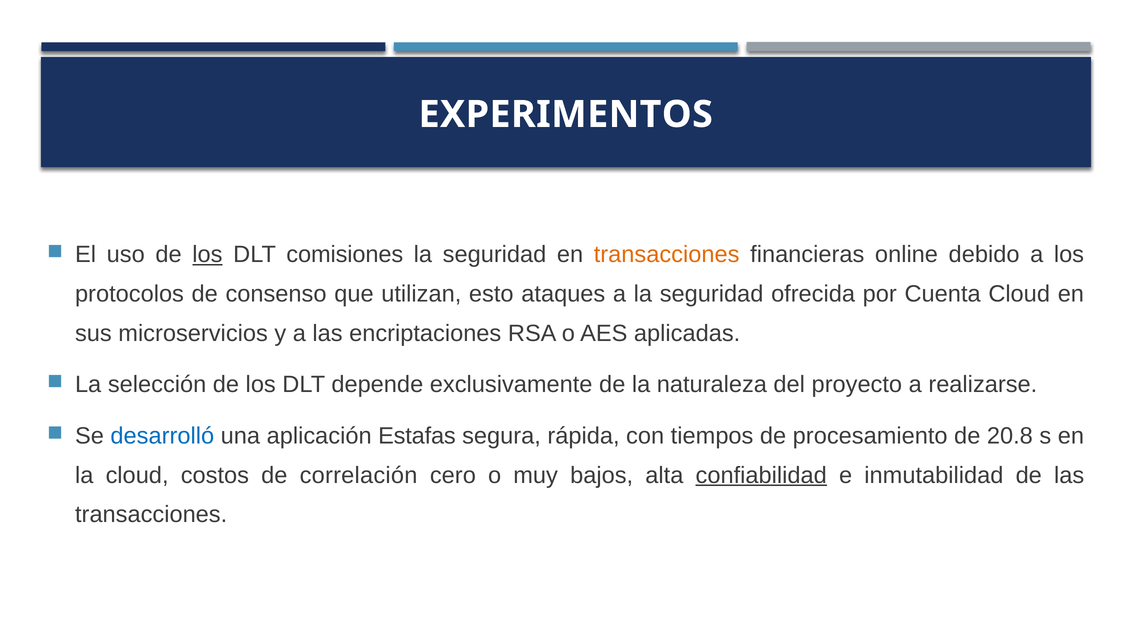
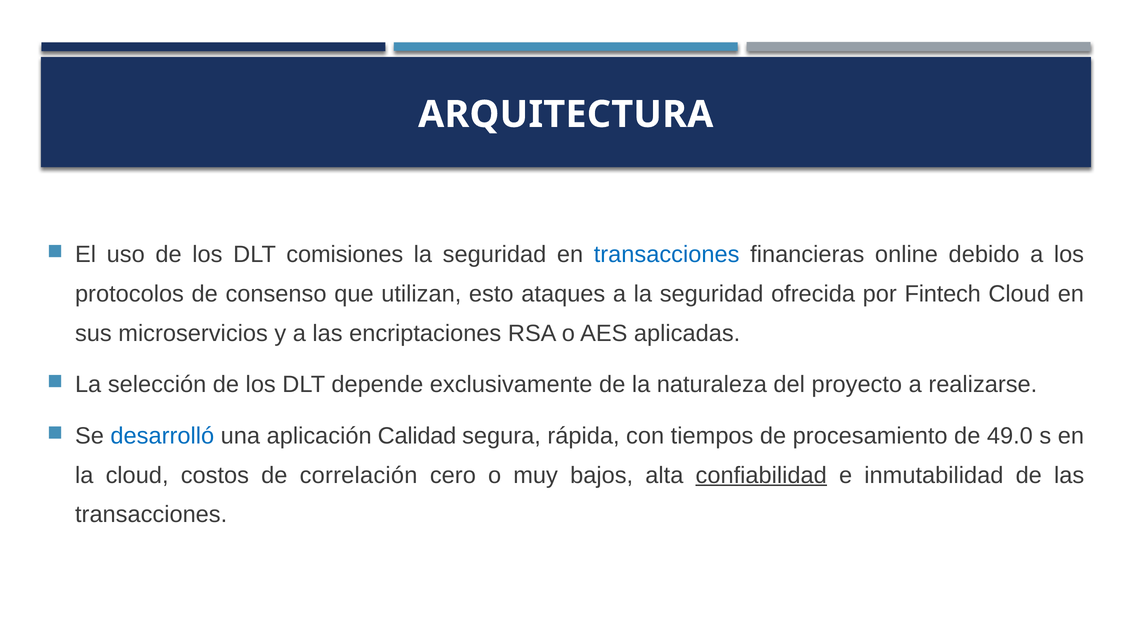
EXPERIMENTOS: EXPERIMENTOS -> ARQUITECTURA
los at (207, 255) underline: present -> none
transacciones at (667, 255) colour: orange -> blue
Cuenta: Cuenta -> Fintech
Estafas: Estafas -> Calidad
20.8: 20.8 -> 49.0
